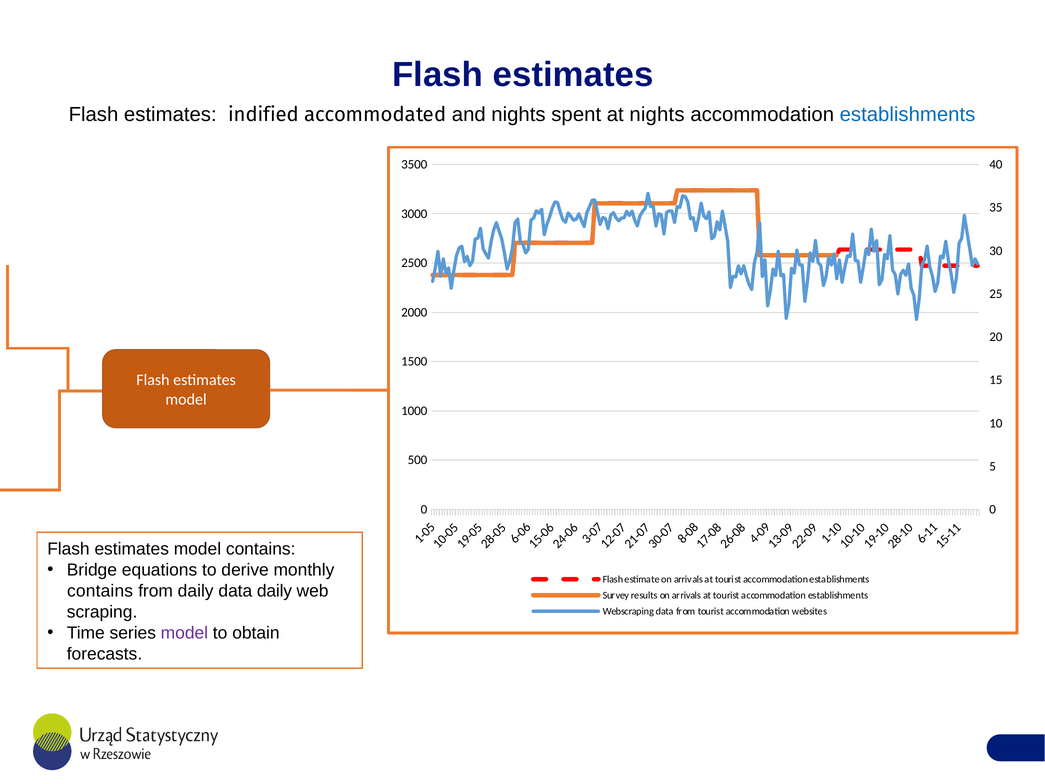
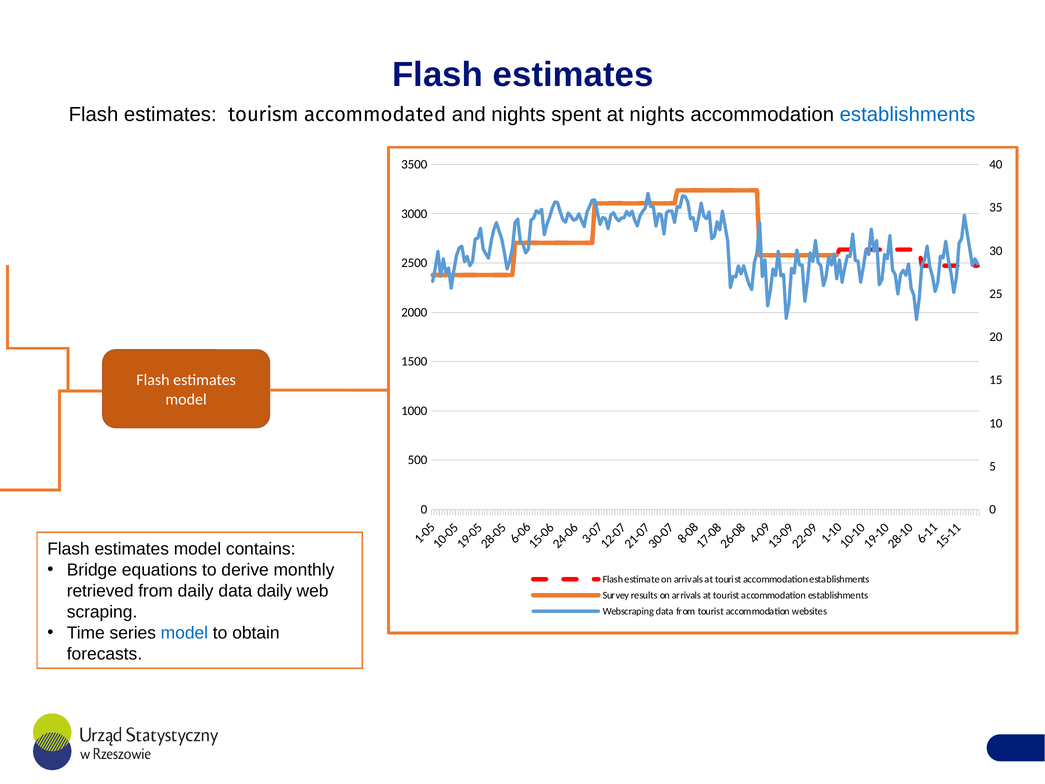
indified: indified -> tourism
contains at (100, 591): contains -> retrieved
model at (184, 633) colour: purple -> blue
